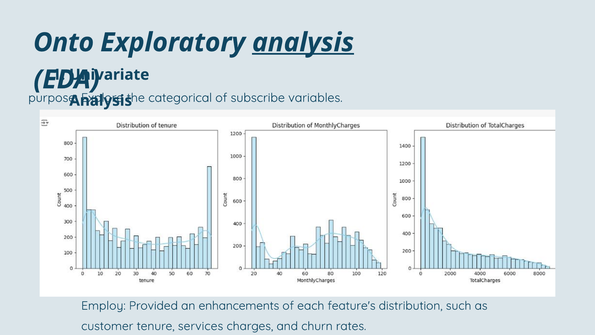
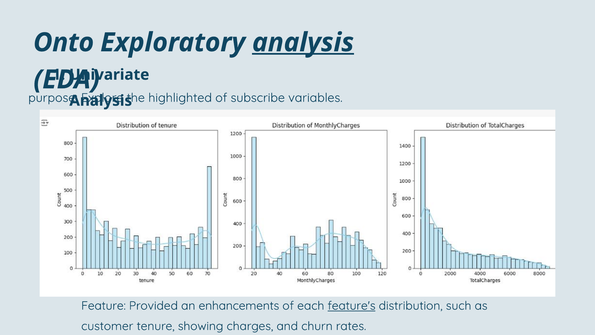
categorical: categorical -> highlighted
Employ: Employ -> Feature
feature's underline: none -> present
services: services -> showing
